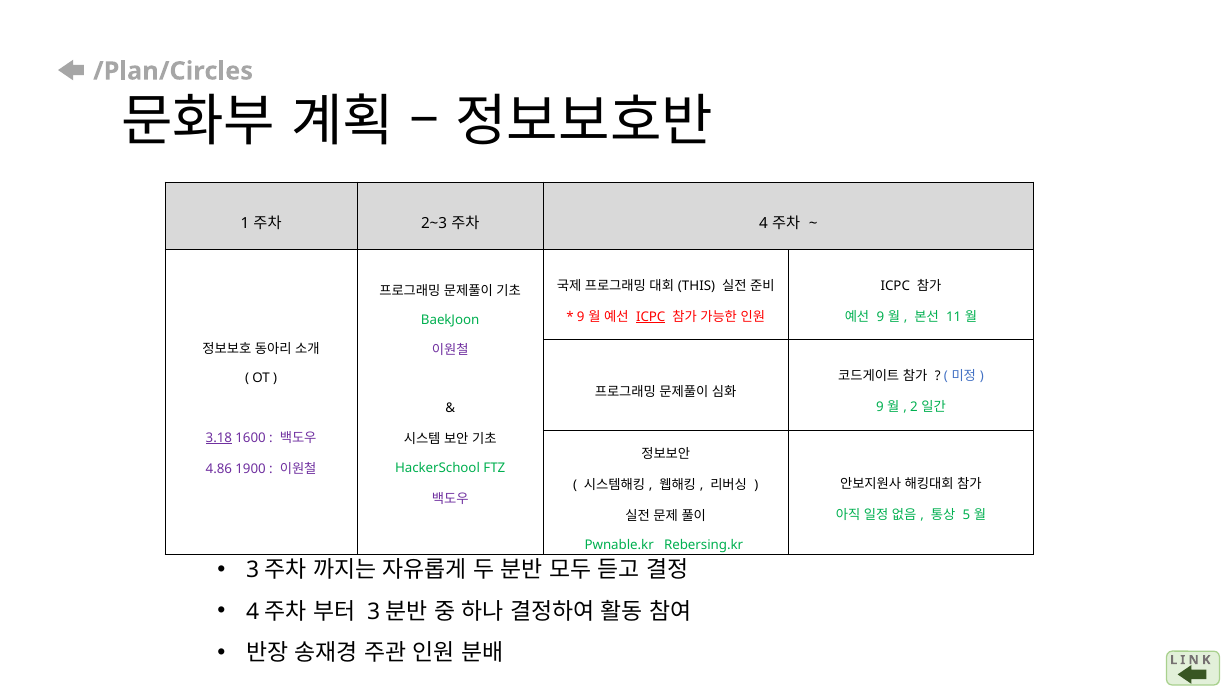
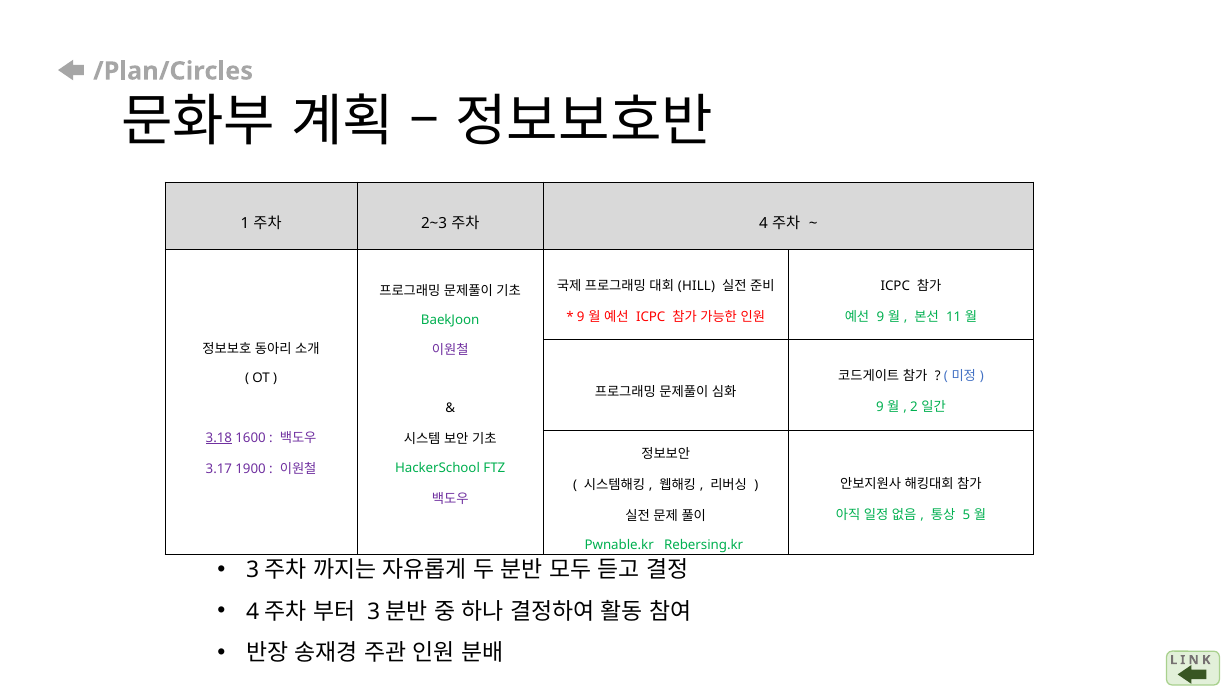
THIS: THIS -> HILL
ICPC at (651, 317) underline: present -> none
4.86: 4.86 -> 3.17
